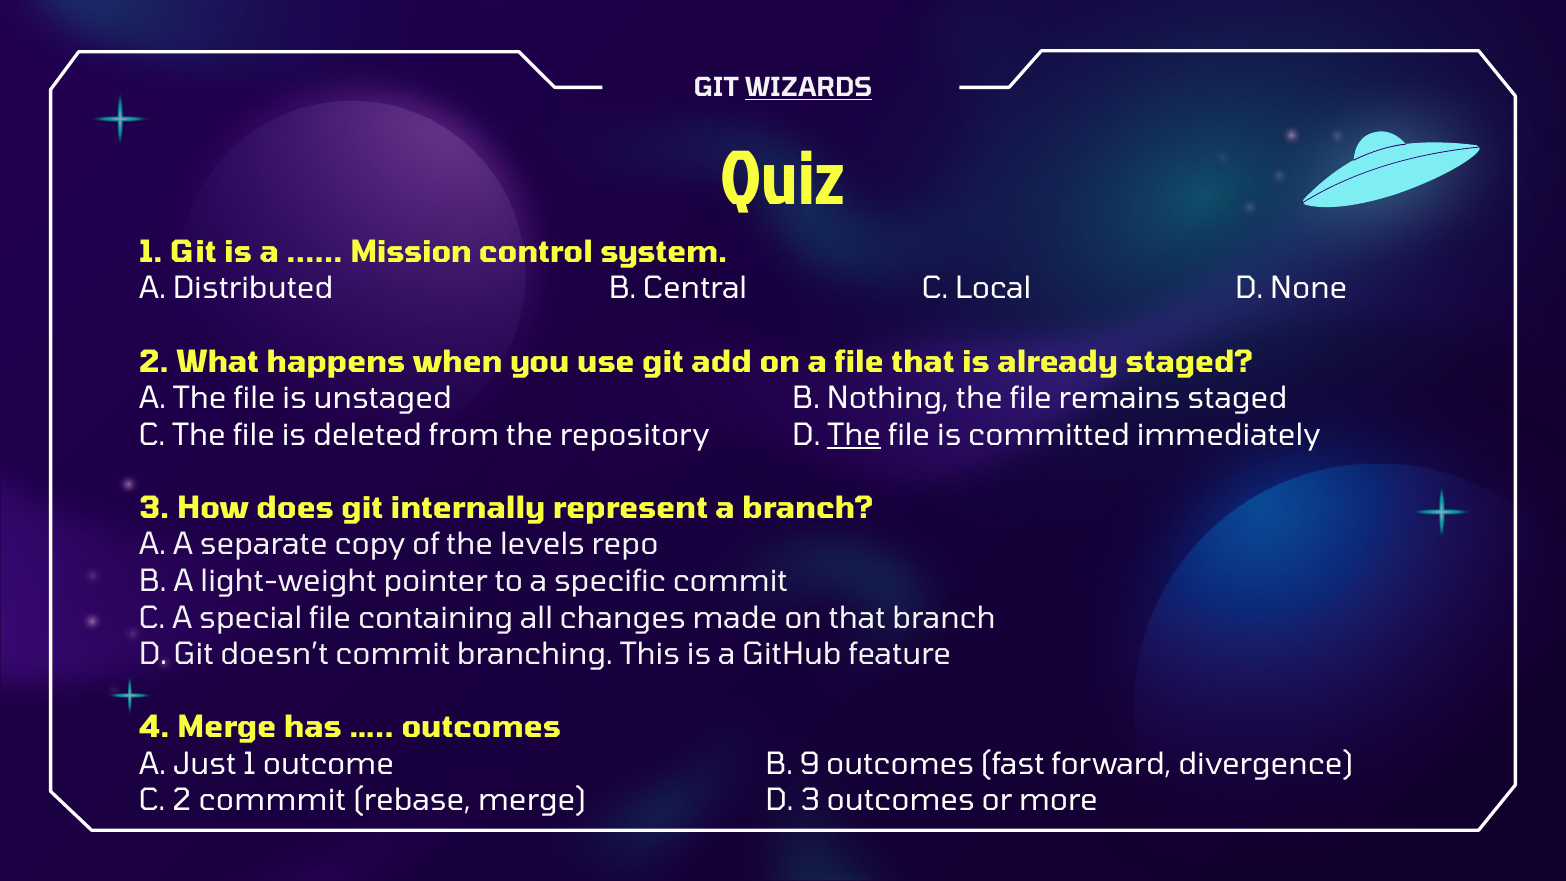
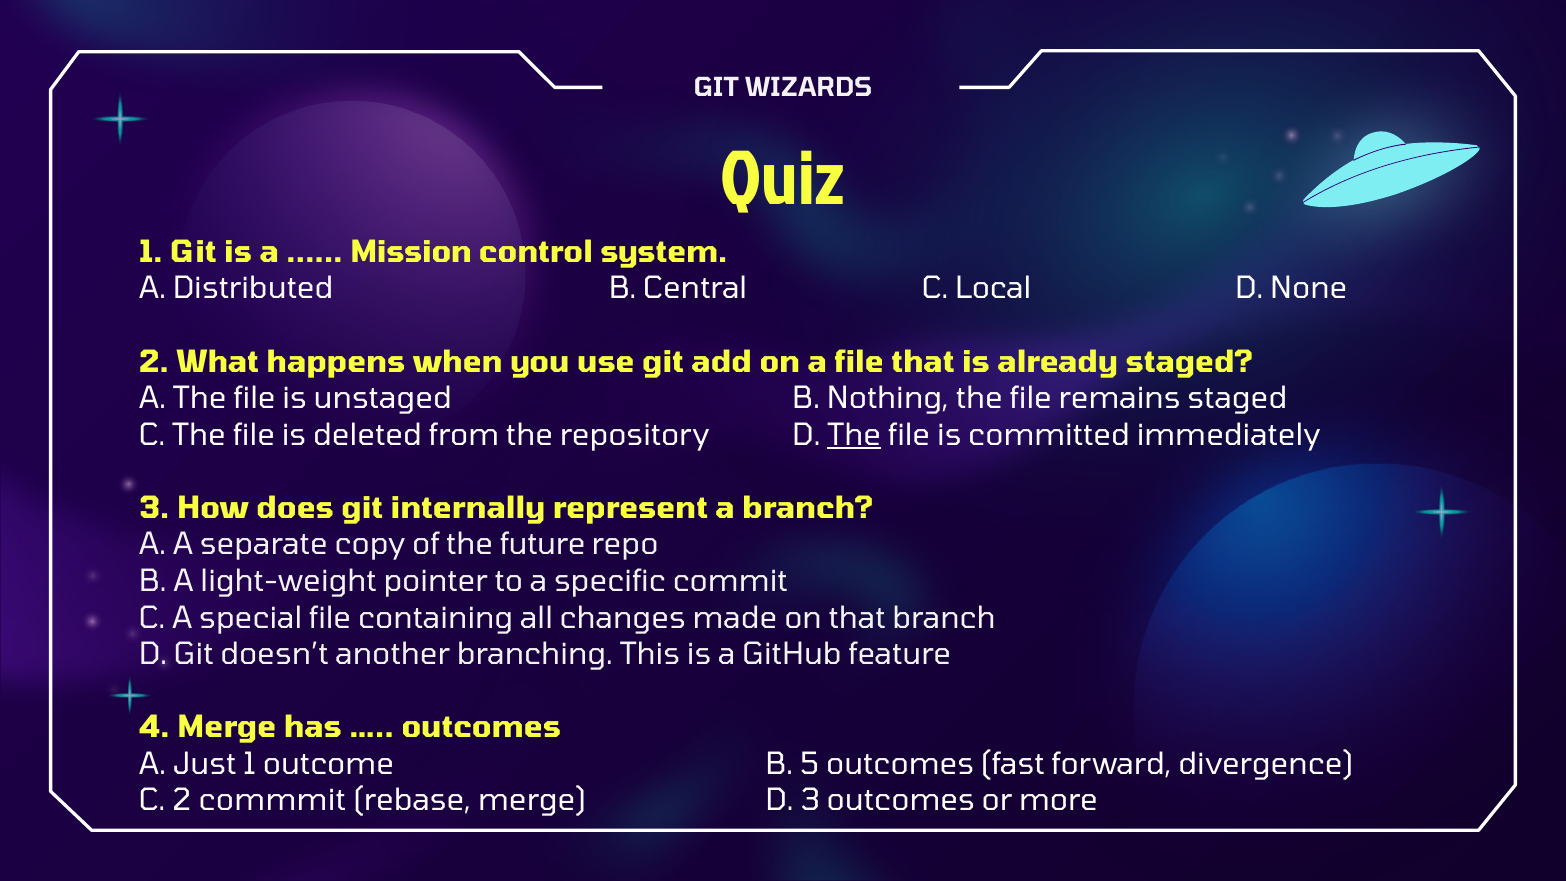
WIZARDS underline: present -> none
levels: levels -> future
doesn’t commit: commit -> another
9: 9 -> 5
